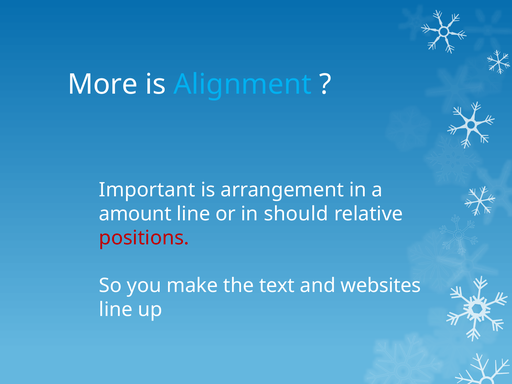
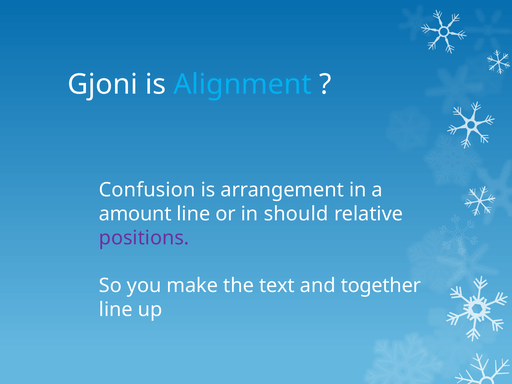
More: More -> Gjoni
Important: Important -> Confusion
positions colour: red -> purple
websites: websites -> together
